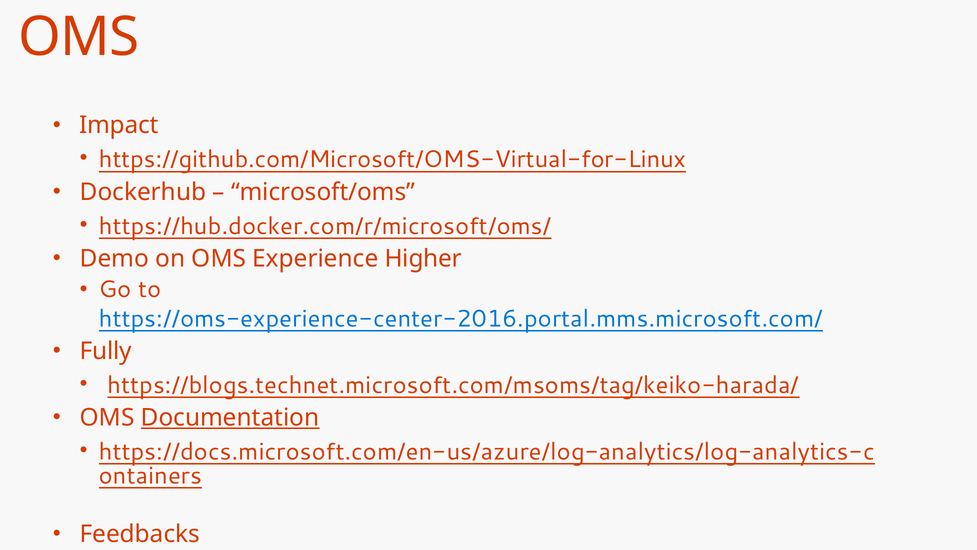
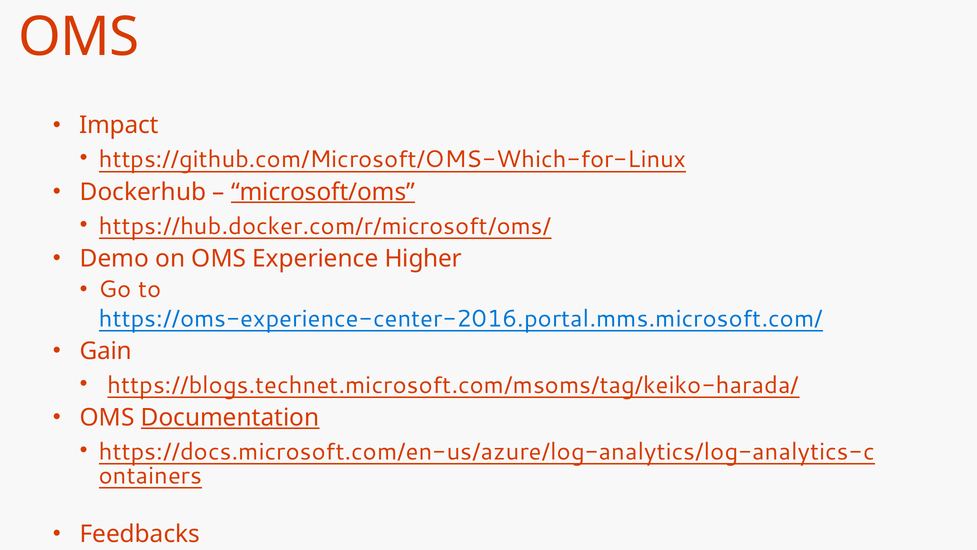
https://github.com/Microsoft/OMS-Virtual-for-Linux: https://github.com/Microsoft/OMS-Virtual-for-Linux -> https://github.com/Microsoft/OMS-Which-for-Linux
microsoft/oms underline: none -> present
Fully: Fully -> Gain
